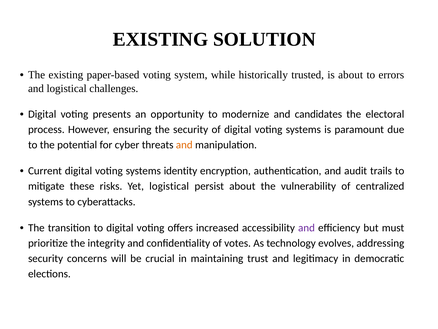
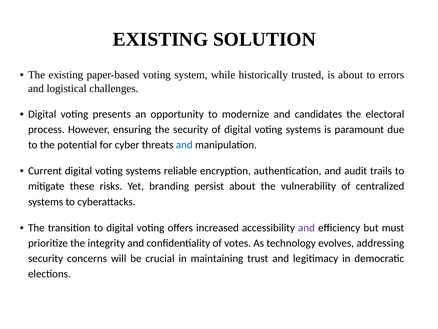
and at (184, 145) colour: orange -> blue
identity: identity -> reliable
Yet logistical: logistical -> branding
